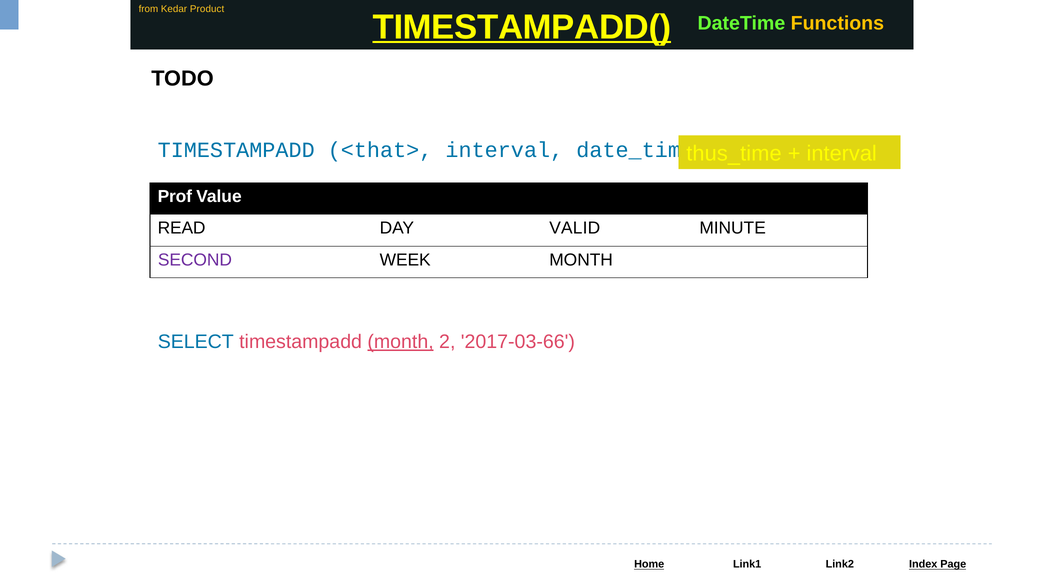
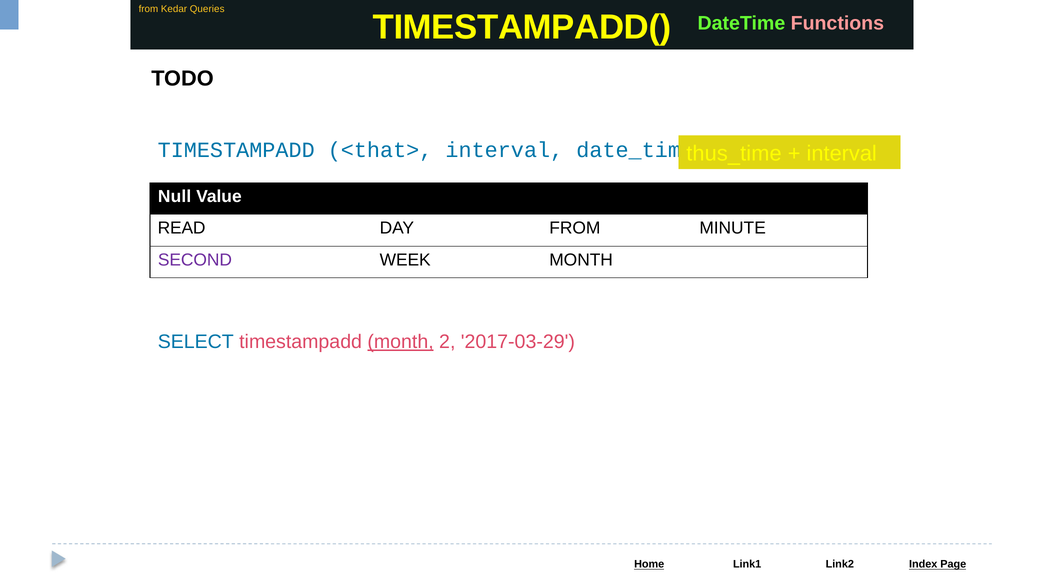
Product: Product -> Queries
TIMESTAMPADD( underline: present -> none
Functions colour: yellow -> pink
Prof: Prof -> Null
DAY VALID: VALID -> FROM
2017-03-66: 2017-03-66 -> 2017-03-29
